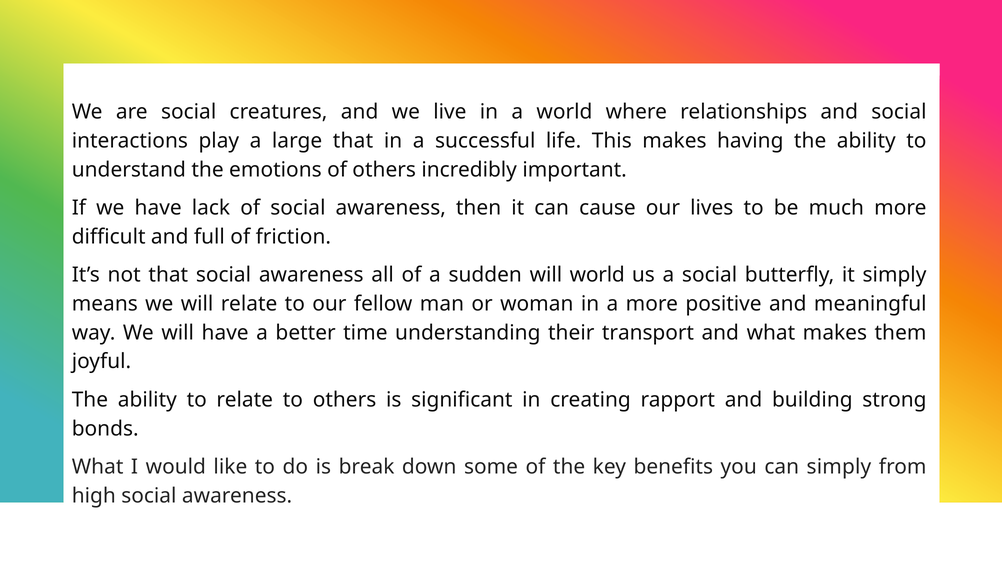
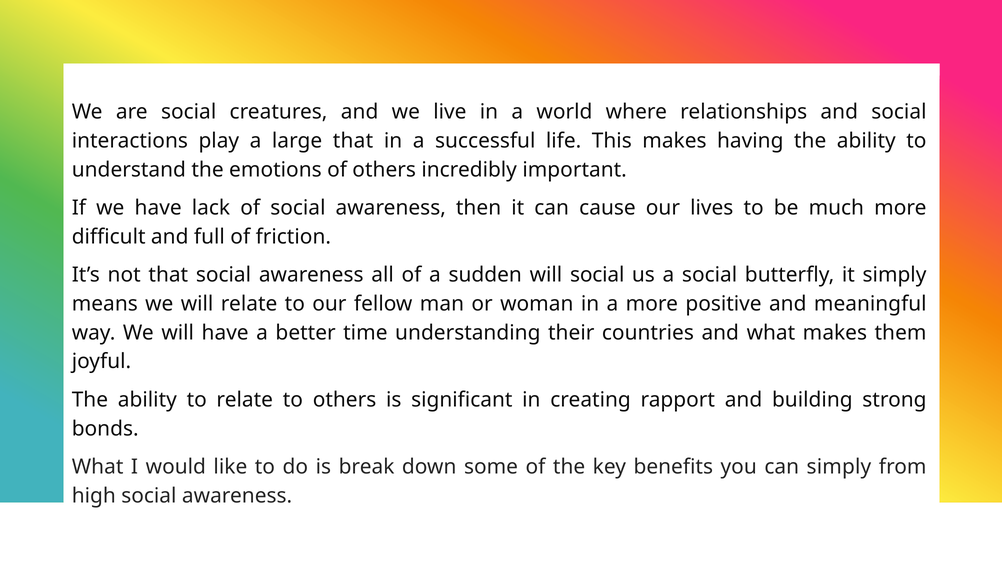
will world: world -> social
transport: transport -> countries
